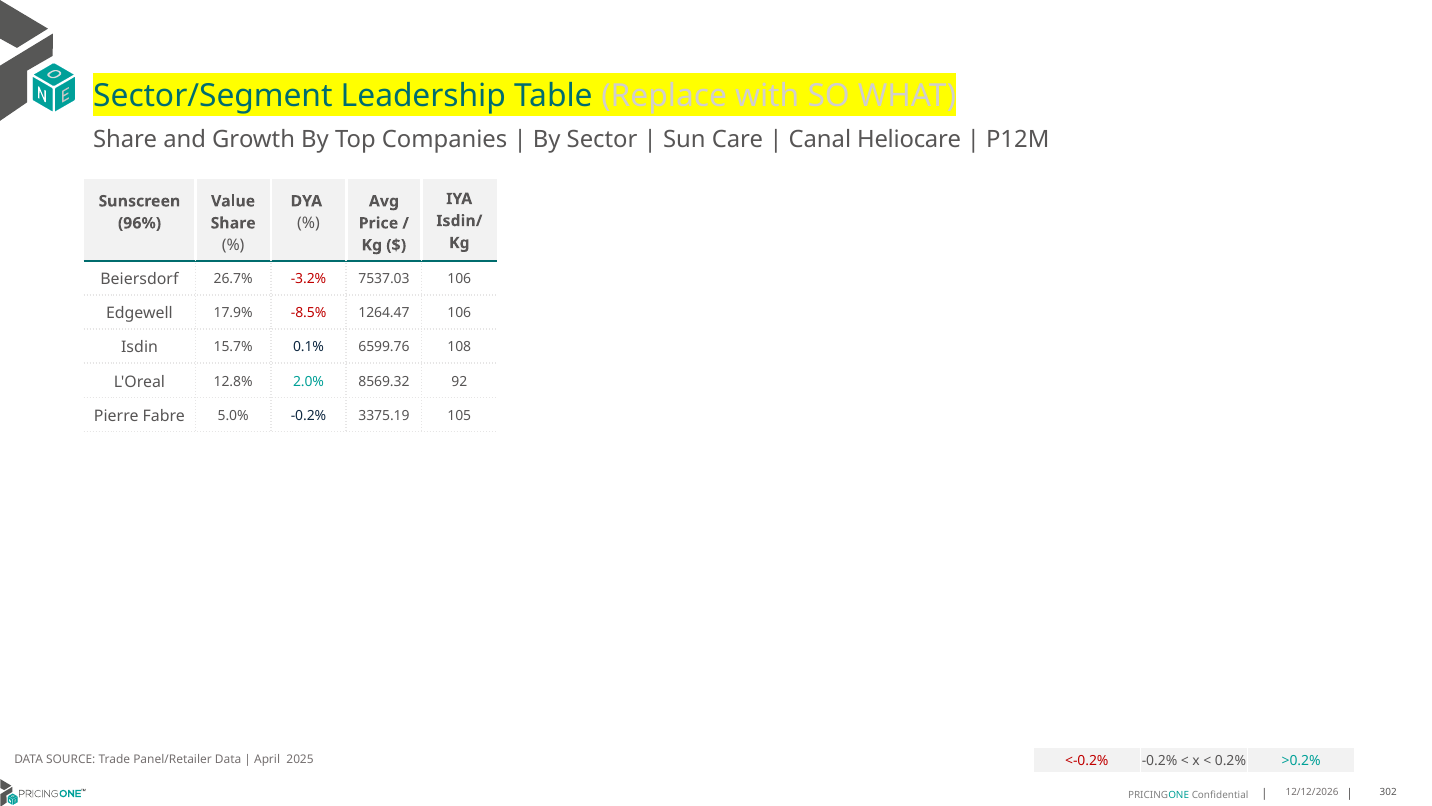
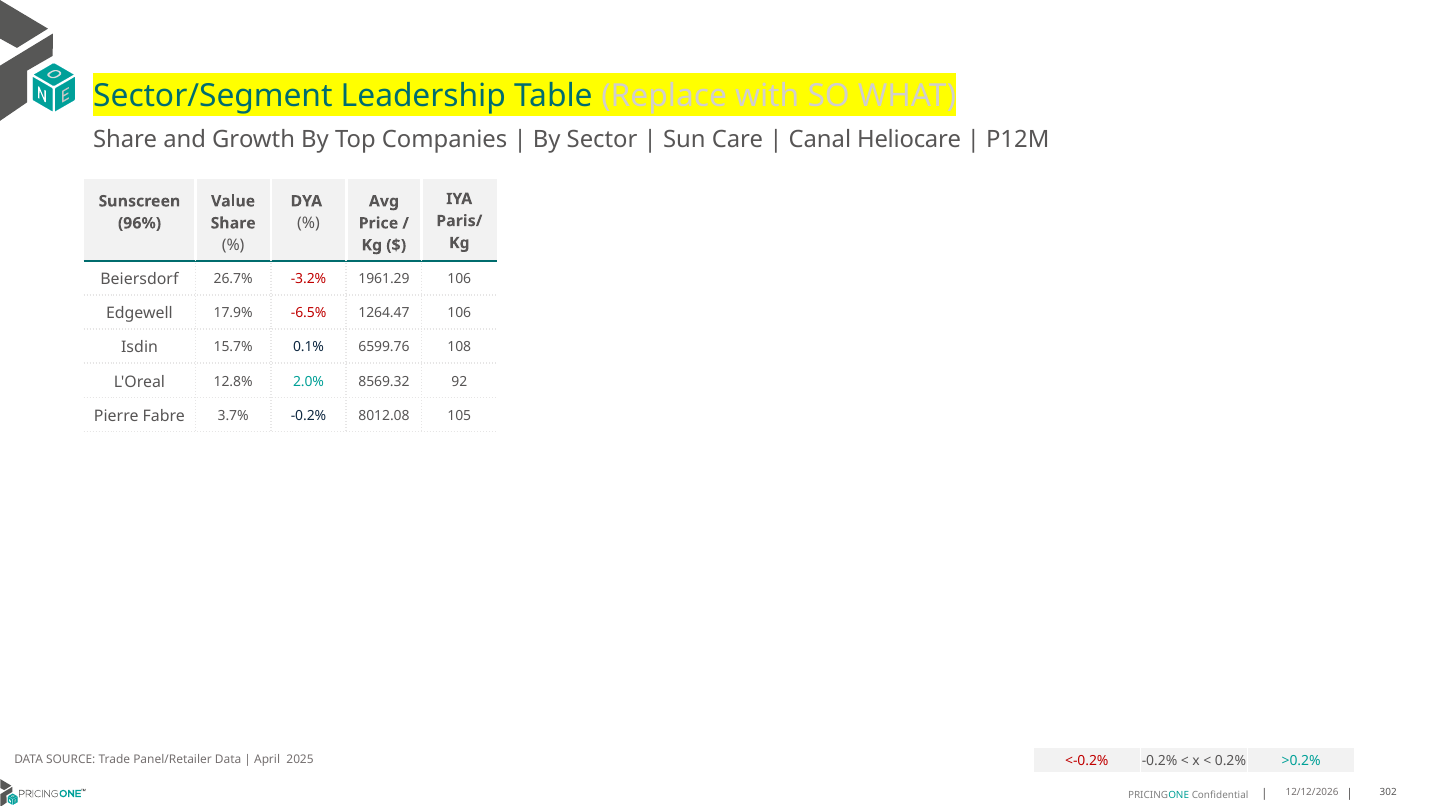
Isdin/: Isdin/ -> Paris/
7537.03: 7537.03 -> 1961.29
-8.5%: -8.5% -> -6.5%
5.0%: 5.0% -> 3.7%
3375.19: 3375.19 -> 8012.08
